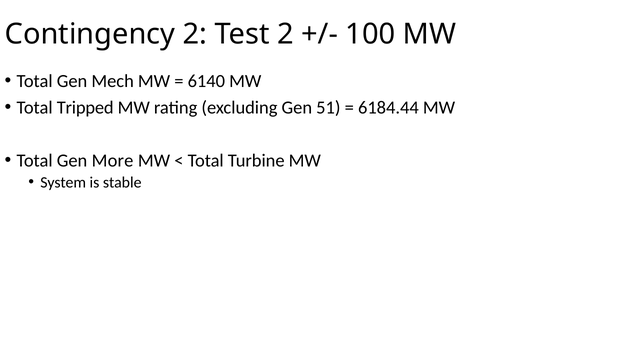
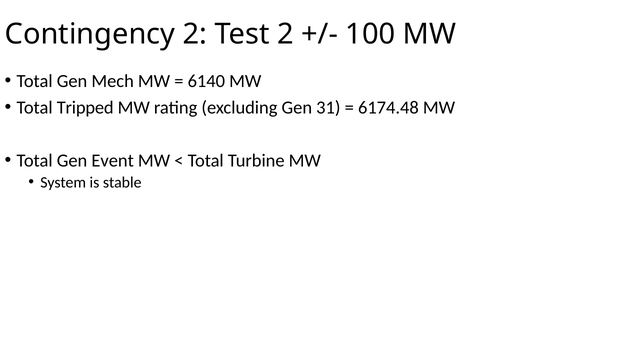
51: 51 -> 31
6184.44: 6184.44 -> 6174.48
More: More -> Event
